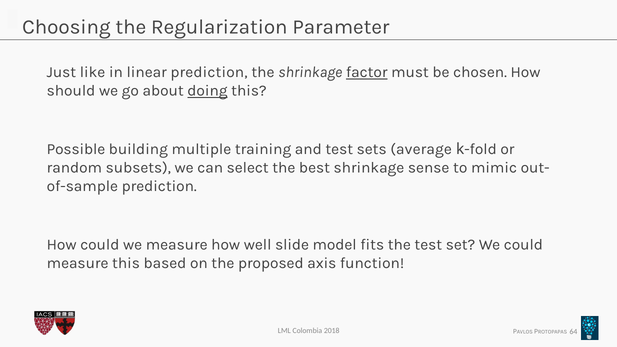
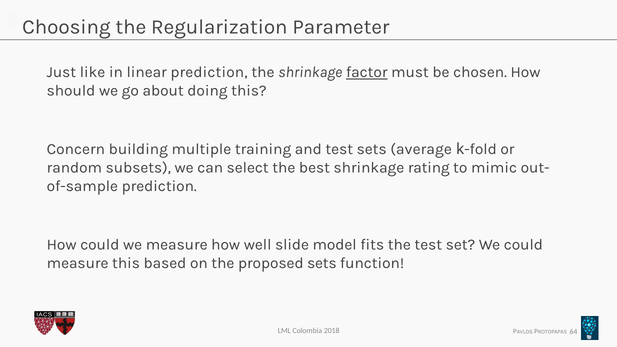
doing underline: present -> none
Possible: Possible -> Concern
sense: sense -> rating
proposed axis: axis -> sets
